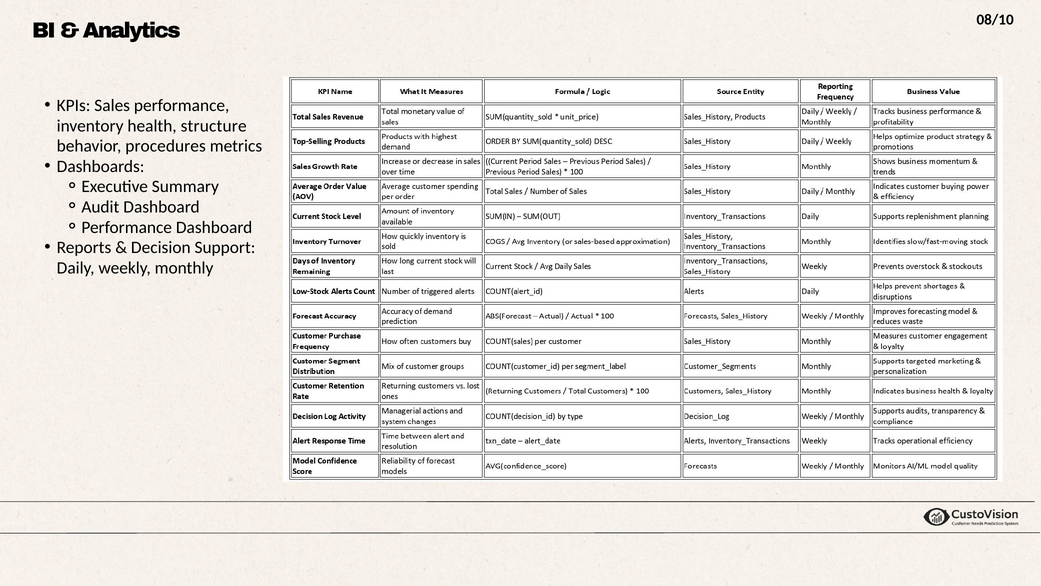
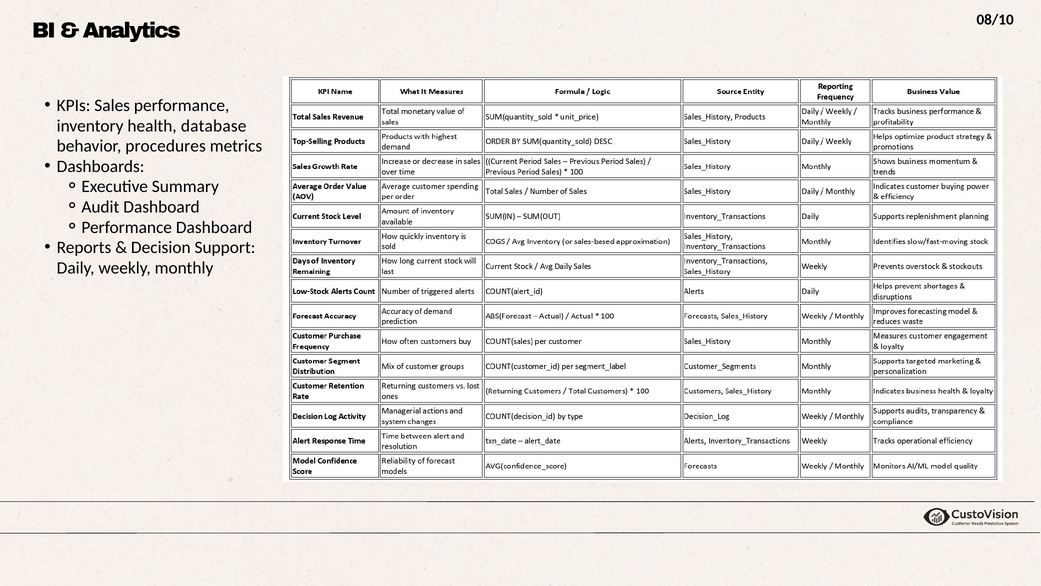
structure: structure -> database
